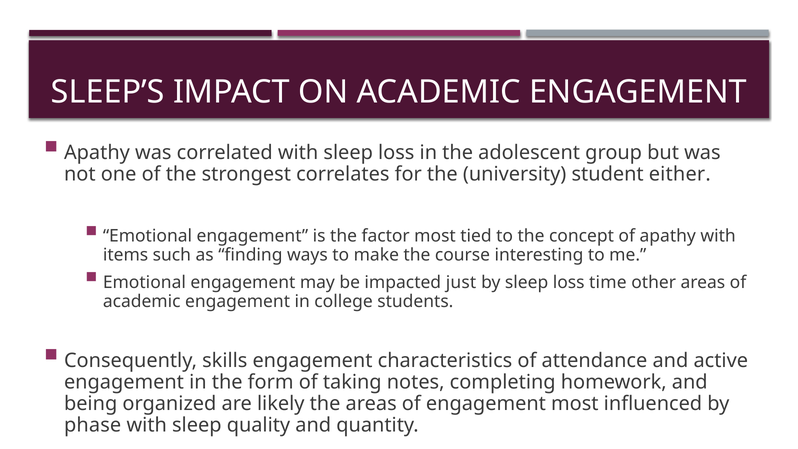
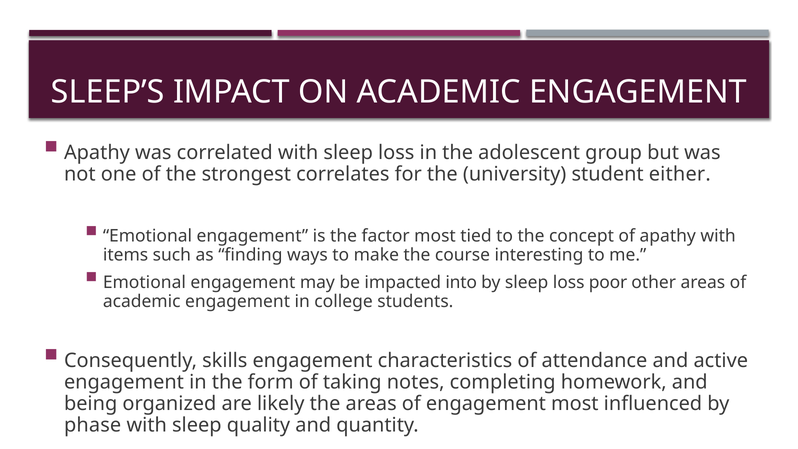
just: just -> into
time: time -> poor
